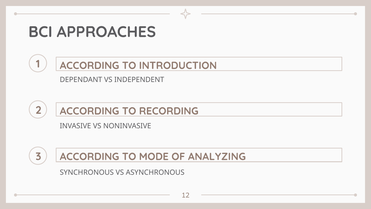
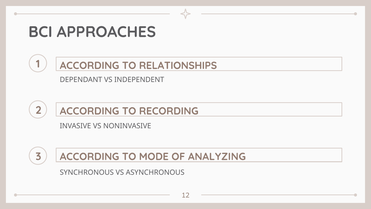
INTRODUCTION: INTRODUCTION -> RELATIONSHIPS
